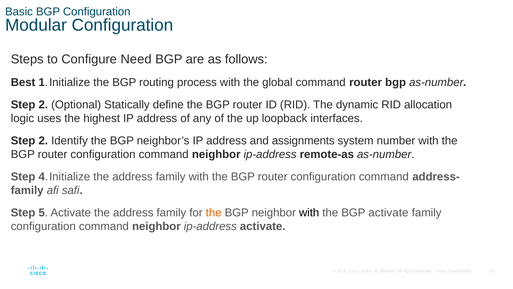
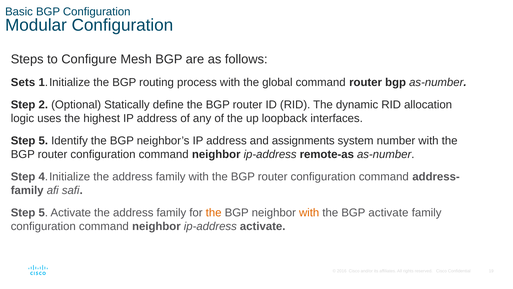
Need: Need -> Mesh
Best: Best -> Sets
2 at (43, 140): 2 -> 5
with at (309, 212) colour: black -> orange
